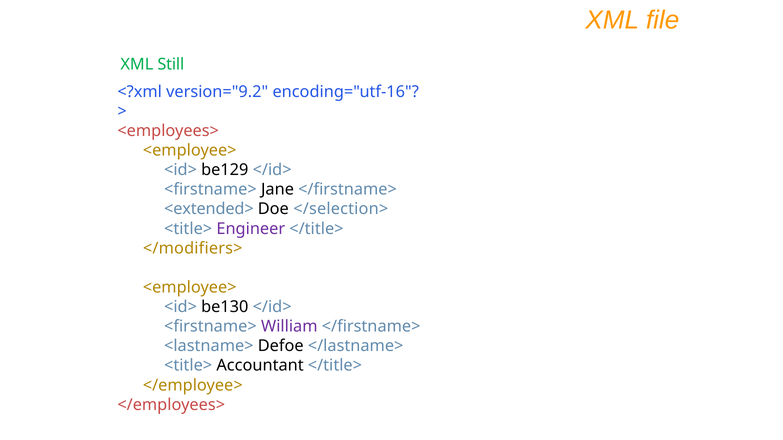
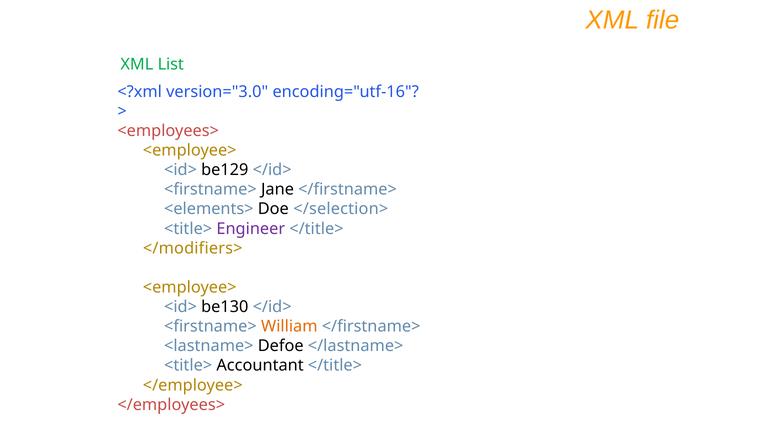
Still: Still -> List
version="9.2: version="9.2 -> version="3.0
<extended>: <extended> -> <elements>
William colour: purple -> orange
